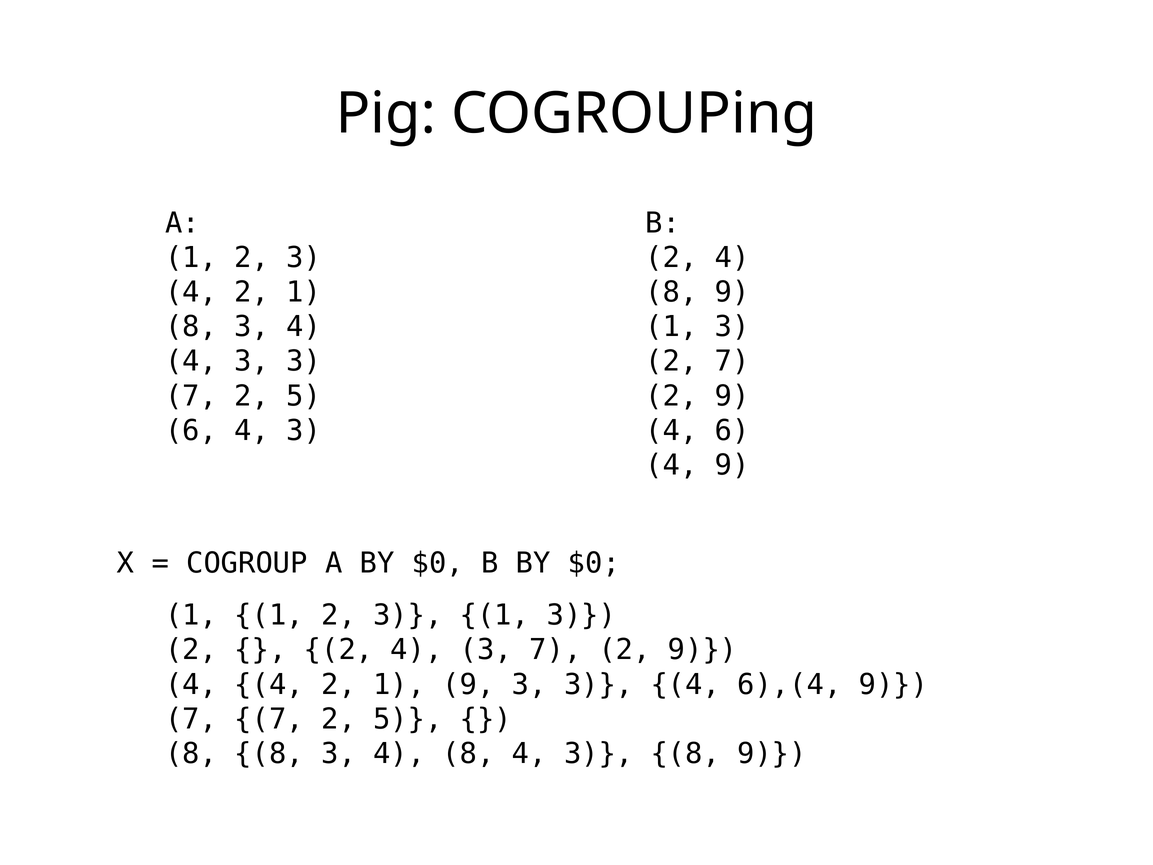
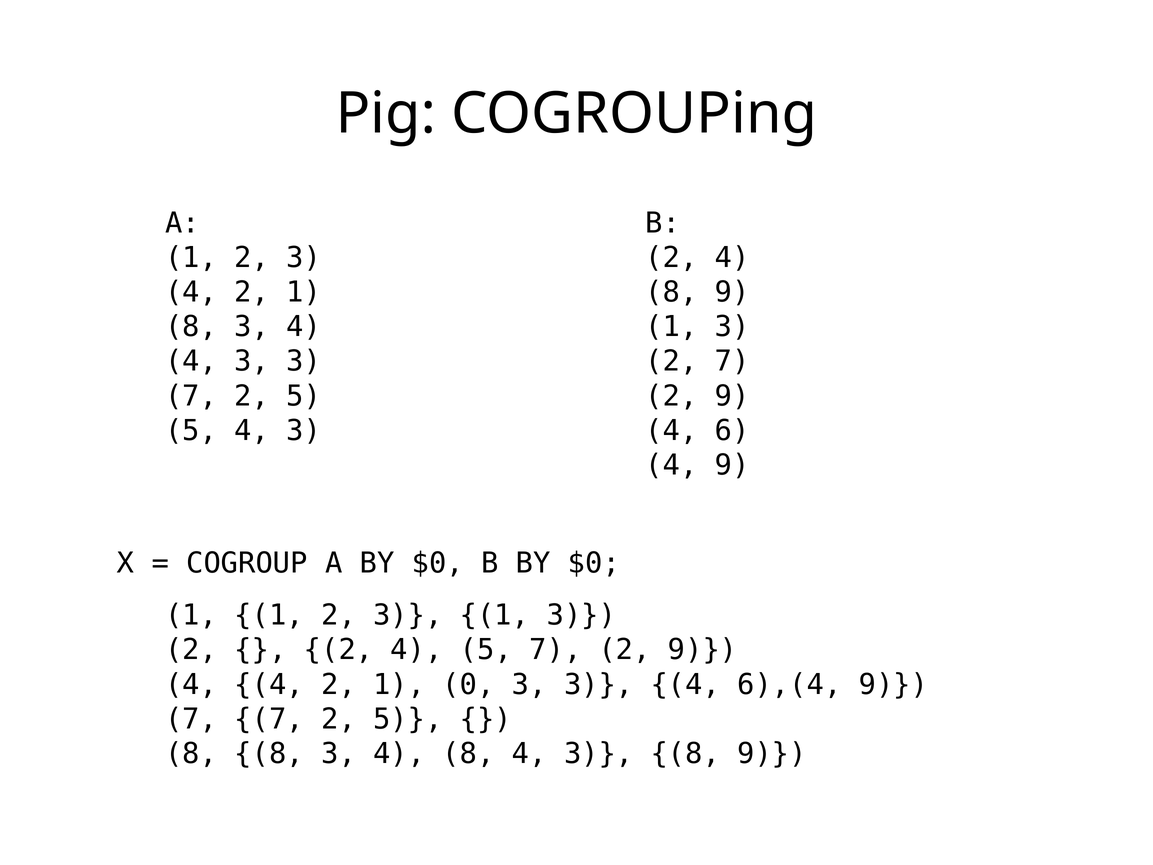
6 at (191, 431): 6 -> 5
2 4 3: 3 -> 5
1 9: 9 -> 0
